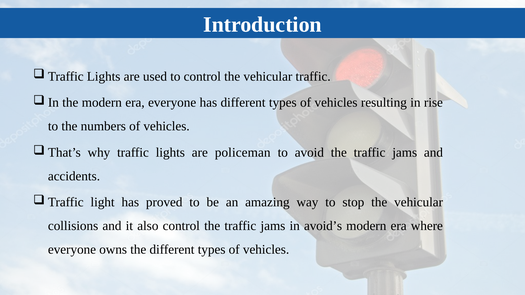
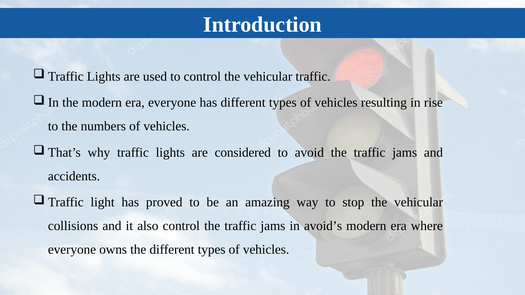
policeman: policeman -> considered
